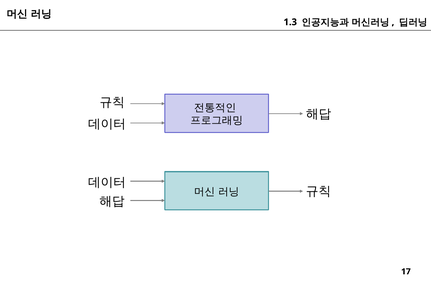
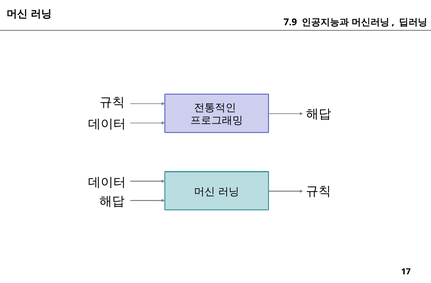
1.3: 1.3 -> 7.9
